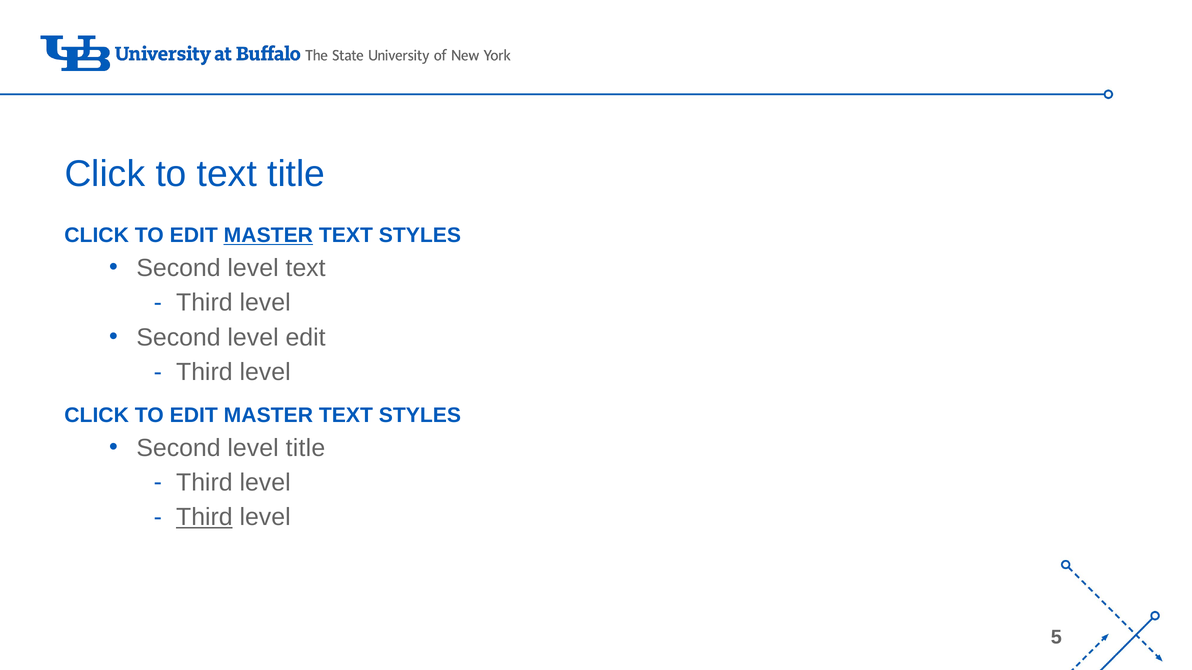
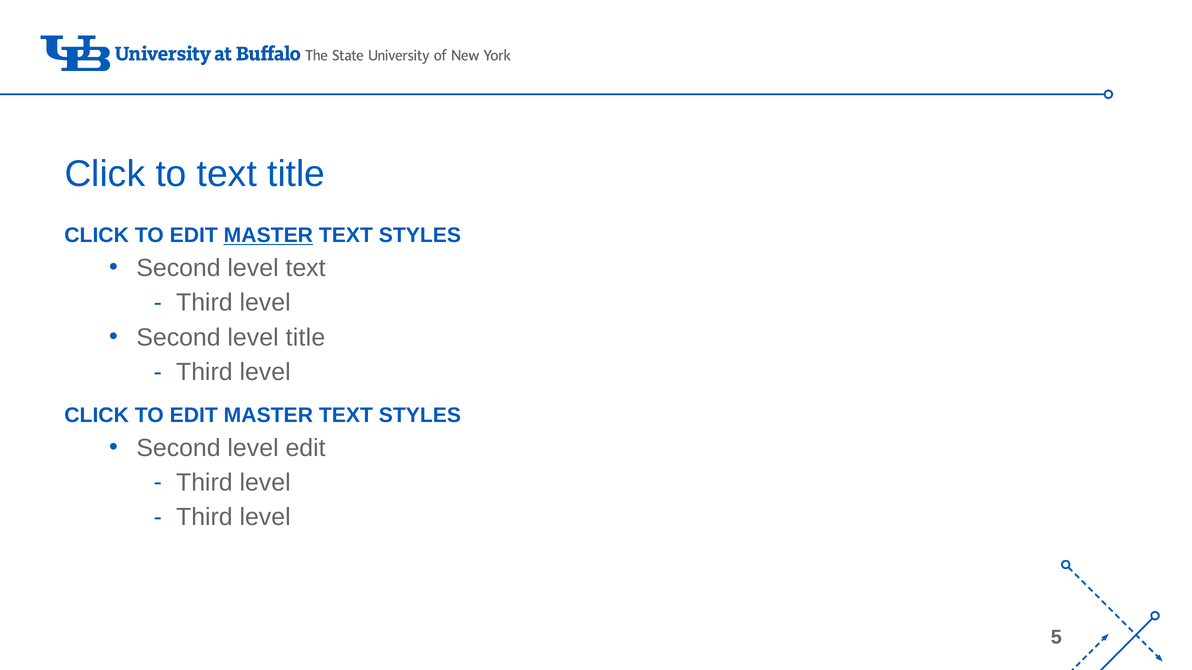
level edit: edit -> title
level title: title -> edit
Third at (204, 518) underline: present -> none
